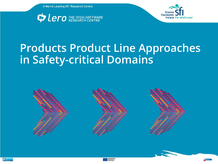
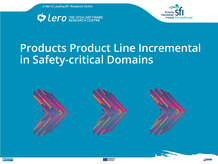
Approaches: Approaches -> Incremental
